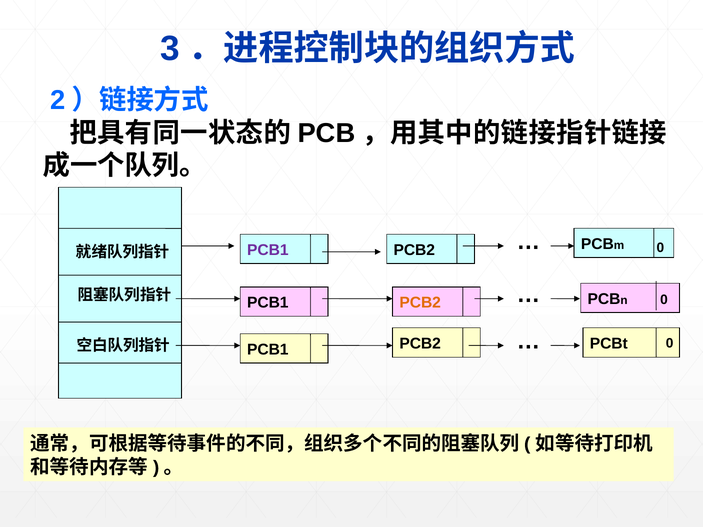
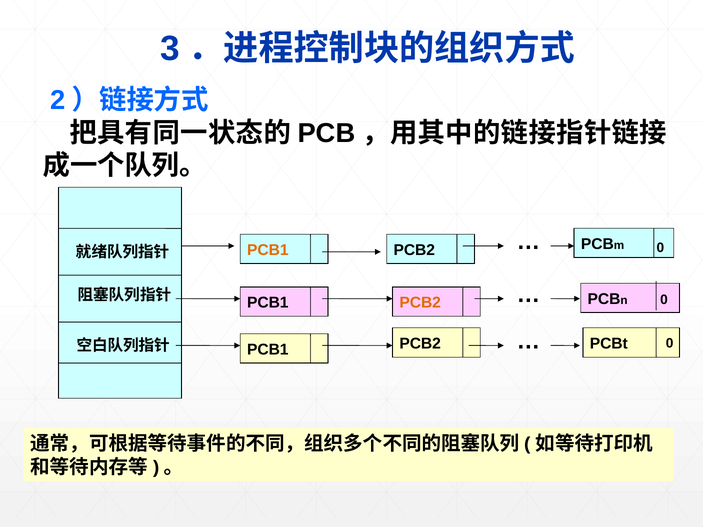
PCB1 at (268, 250) colour: purple -> orange
